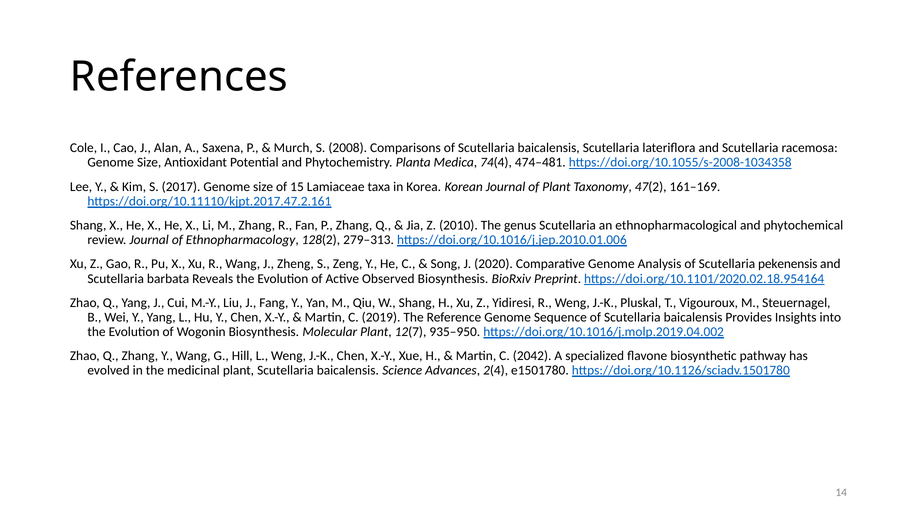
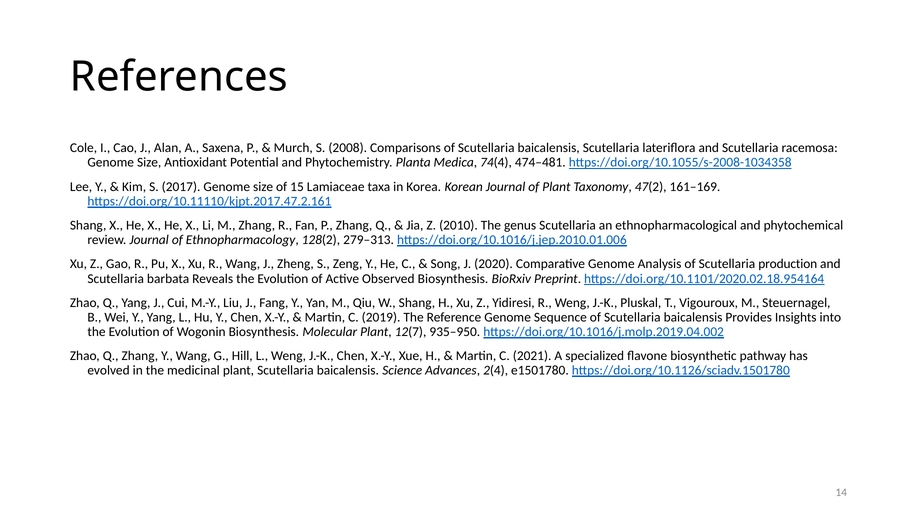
pekenensis: pekenensis -> production
2042: 2042 -> 2021
